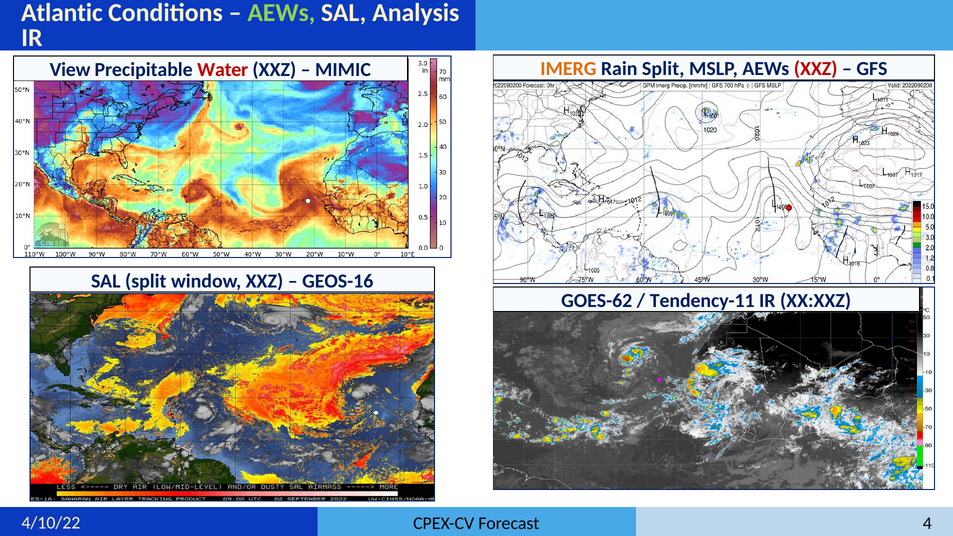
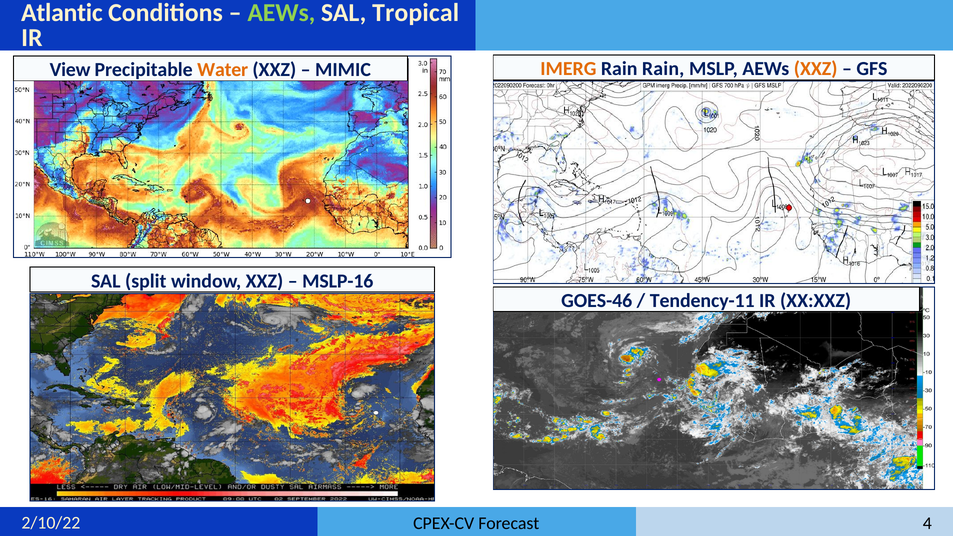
Analysis: Analysis -> Tropical
Water colour: red -> orange
Rain Split: Split -> Rain
XXZ at (816, 69) colour: red -> orange
GEOS-16: GEOS-16 -> MSLP-16
GOES-62: GOES-62 -> GOES-46
4/10/22: 4/10/22 -> 2/10/22
